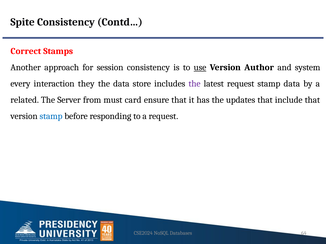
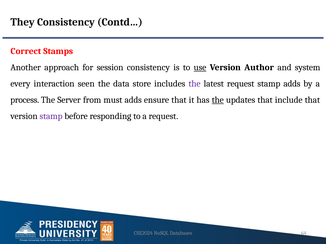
Spite: Spite -> They
they: they -> seen
stamp data: data -> adds
related: related -> process
must card: card -> adds
the at (218, 100) underline: none -> present
stamp at (51, 116) colour: blue -> purple
